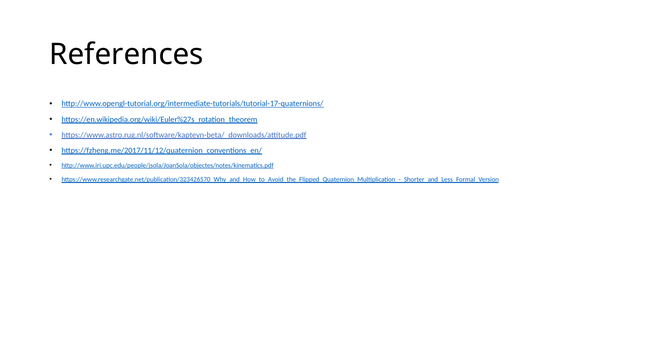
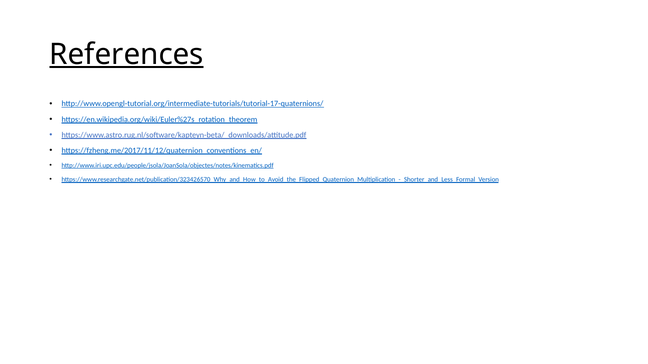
References underline: none -> present
